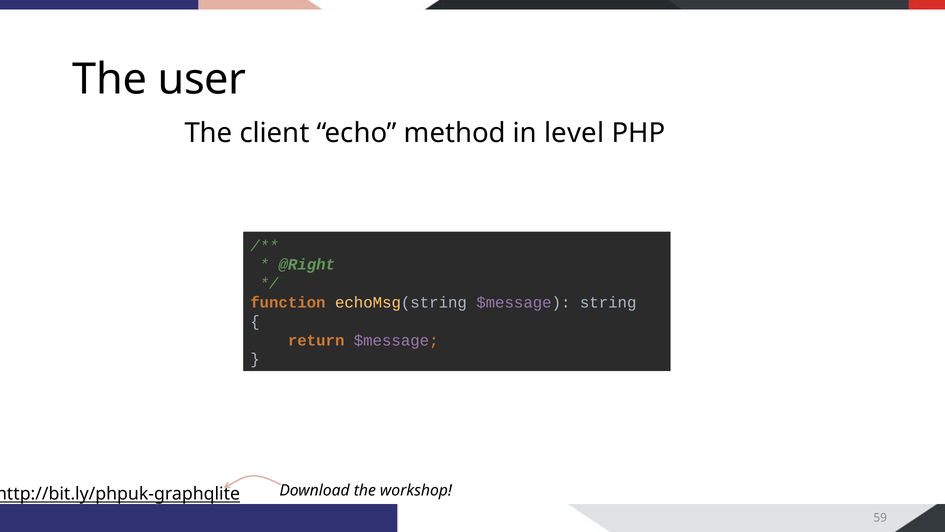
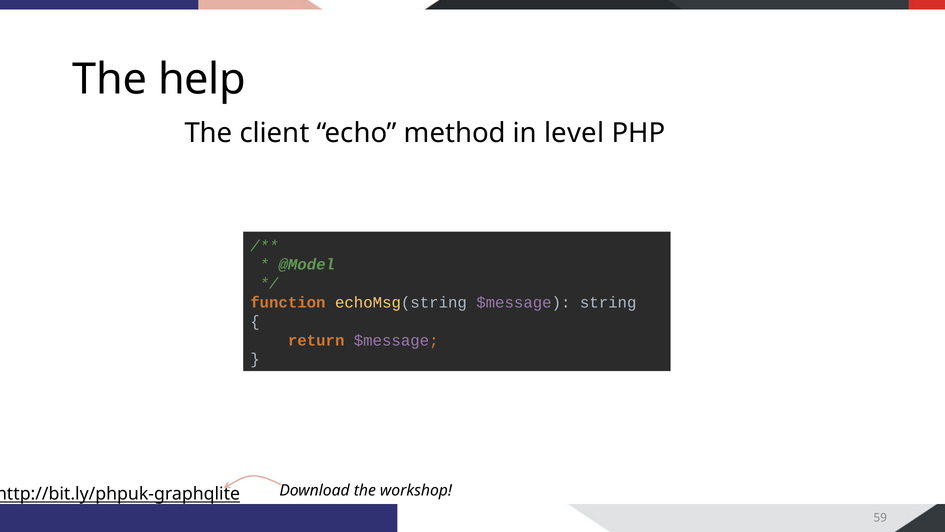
user: user -> help
@Right: @Right -> @Model
